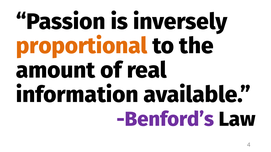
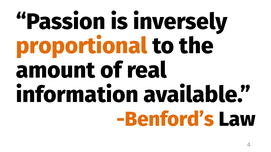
Benford’s colour: purple -> orange
